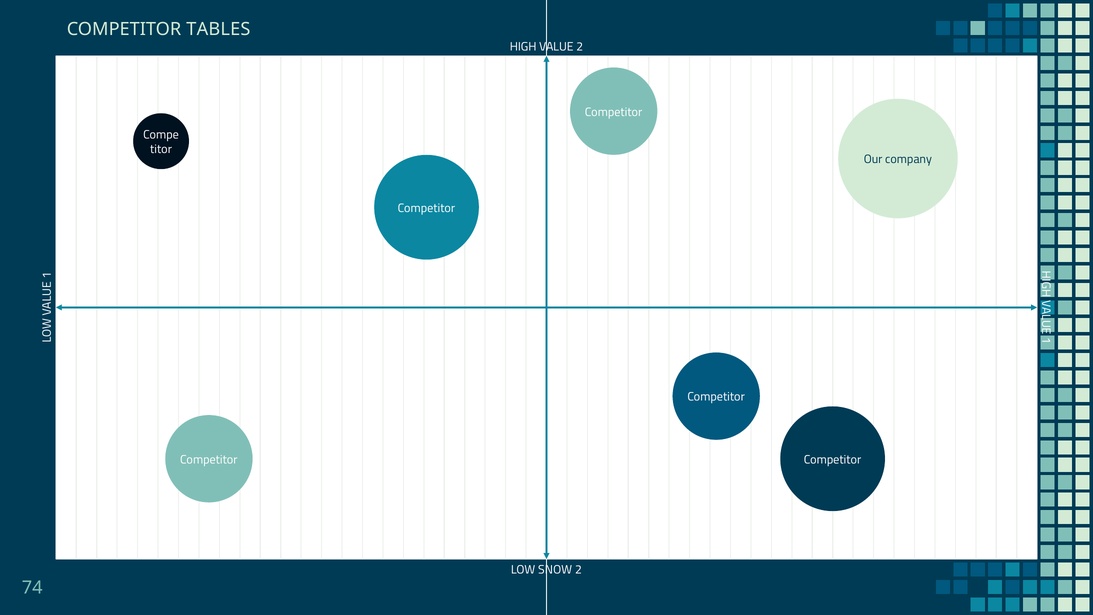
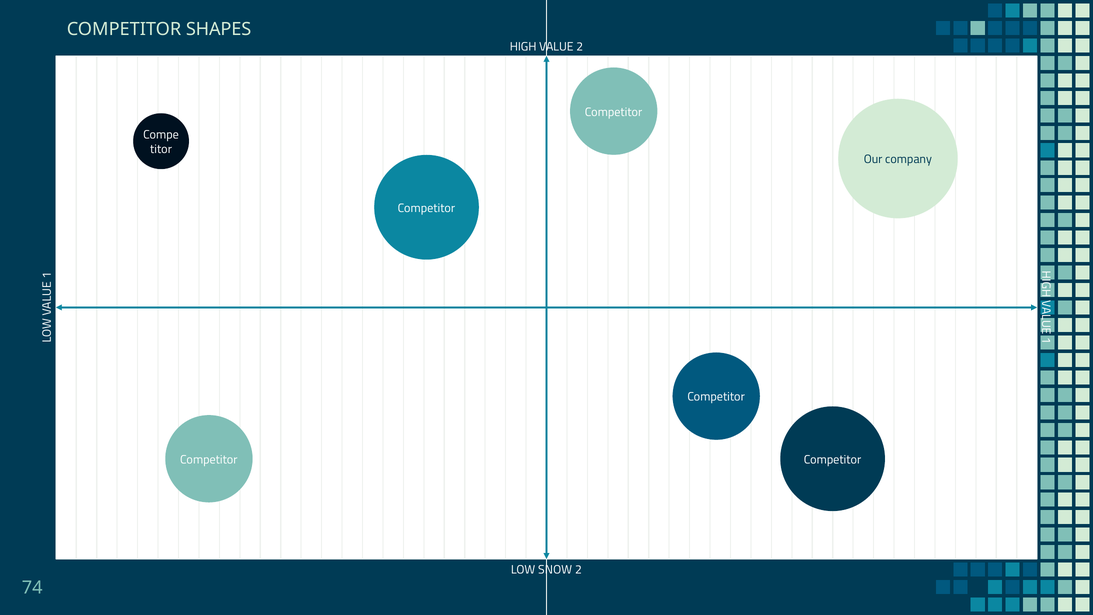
TABLES: TABLES -> SHAPES
